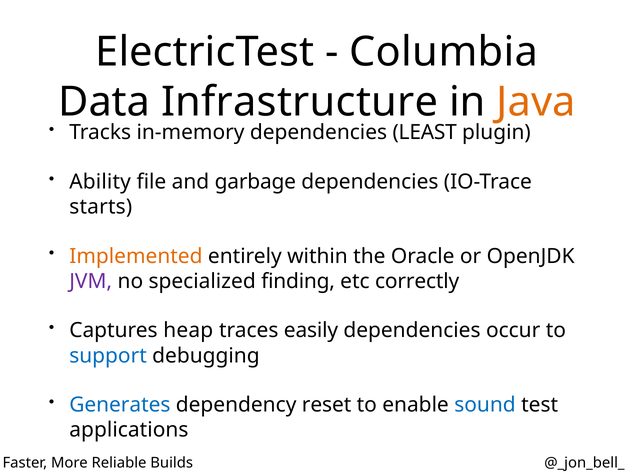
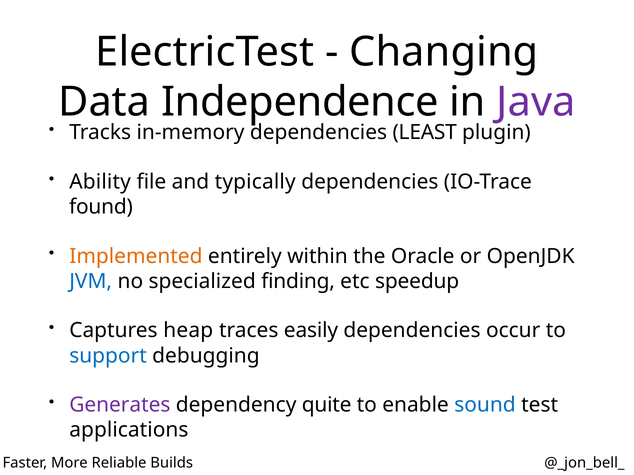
Columbia: Columbia -> Changing
Infrastructure: Infrastructure -> Independence
Java colour: orange -> purple
garbage: garbage -> typically
starts: starts -> found
JVM colour: purple -> blue
correctly: correctly -> speedup
Generates colour: blue -> purple
reset: reset -> quite
